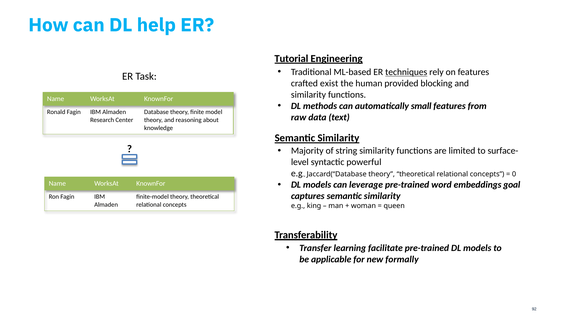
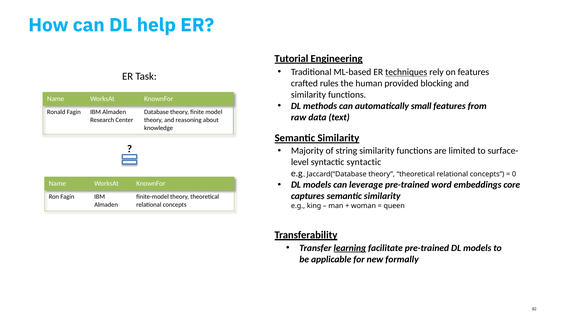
exist: exist -> rules
syntactic powerful: powerful -> syntactic
goal: goal -> core
learning underline: none -> present
